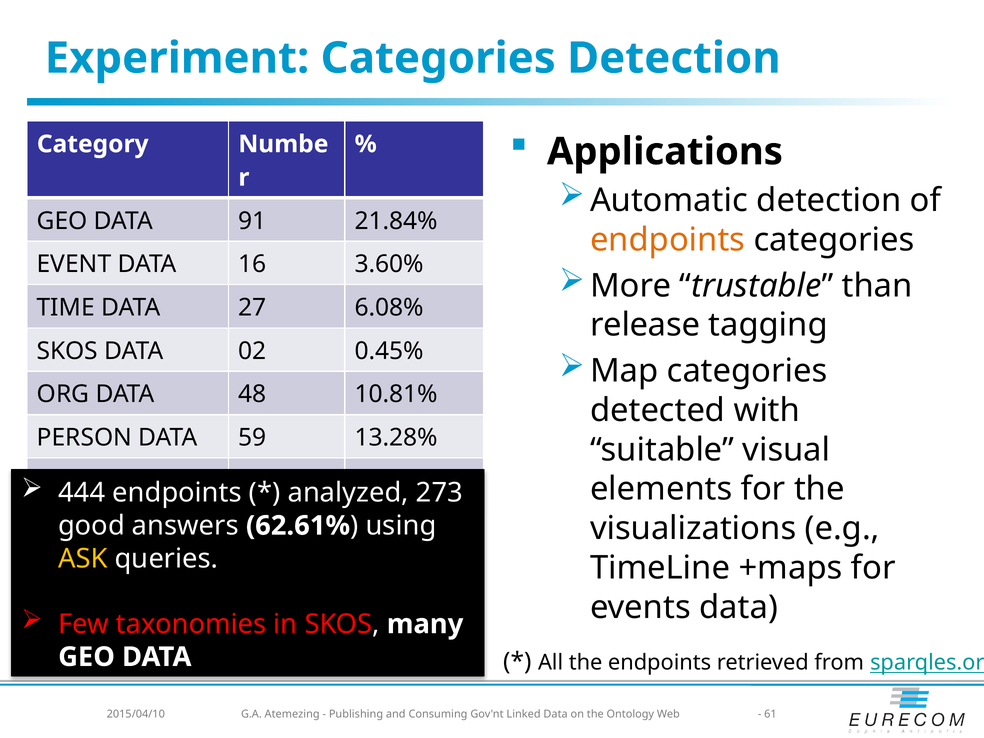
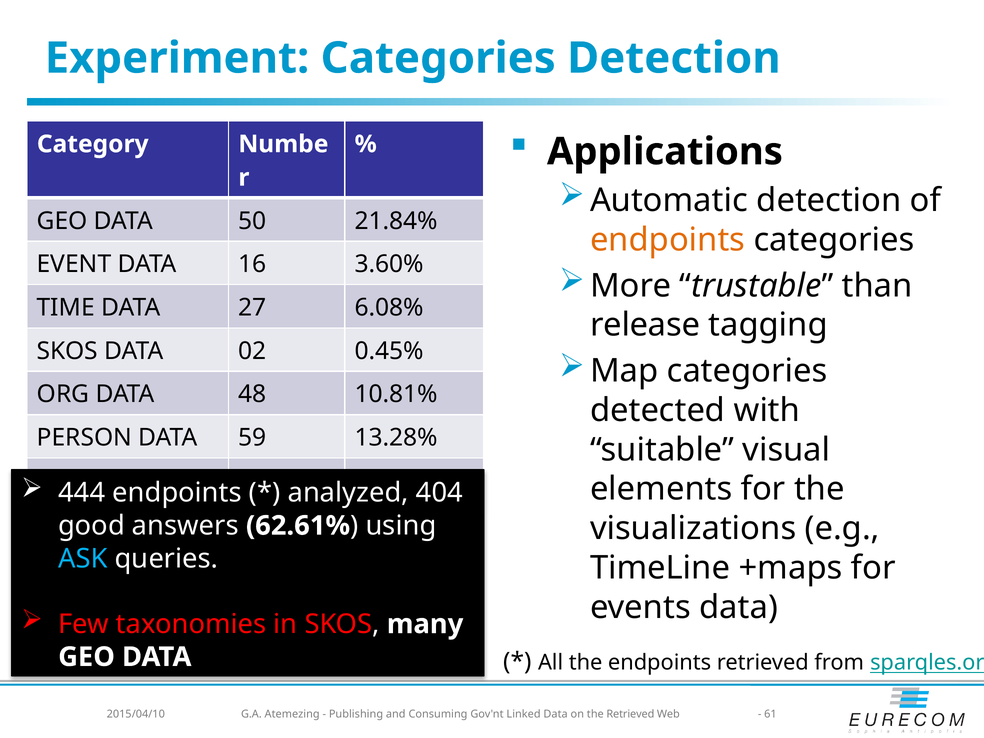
91: 91 -> 50
273: 273 -> 404
ASK colour: yellow -> light blue
the Ontology: Ontology -> Retrieved
